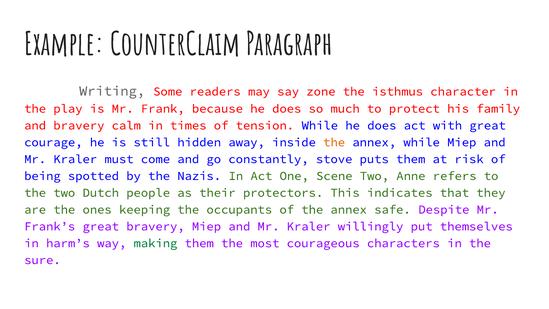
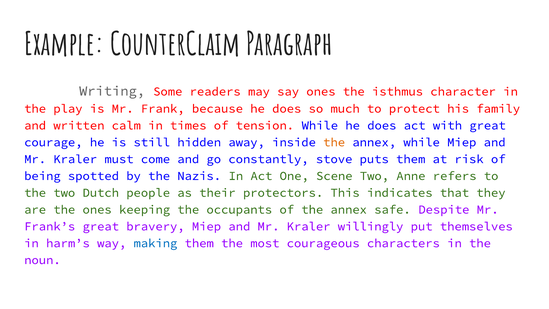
say zone: zone -> ones
and bravery: bravery -> written
making colour: green -> blue
sure: sure -> noun
